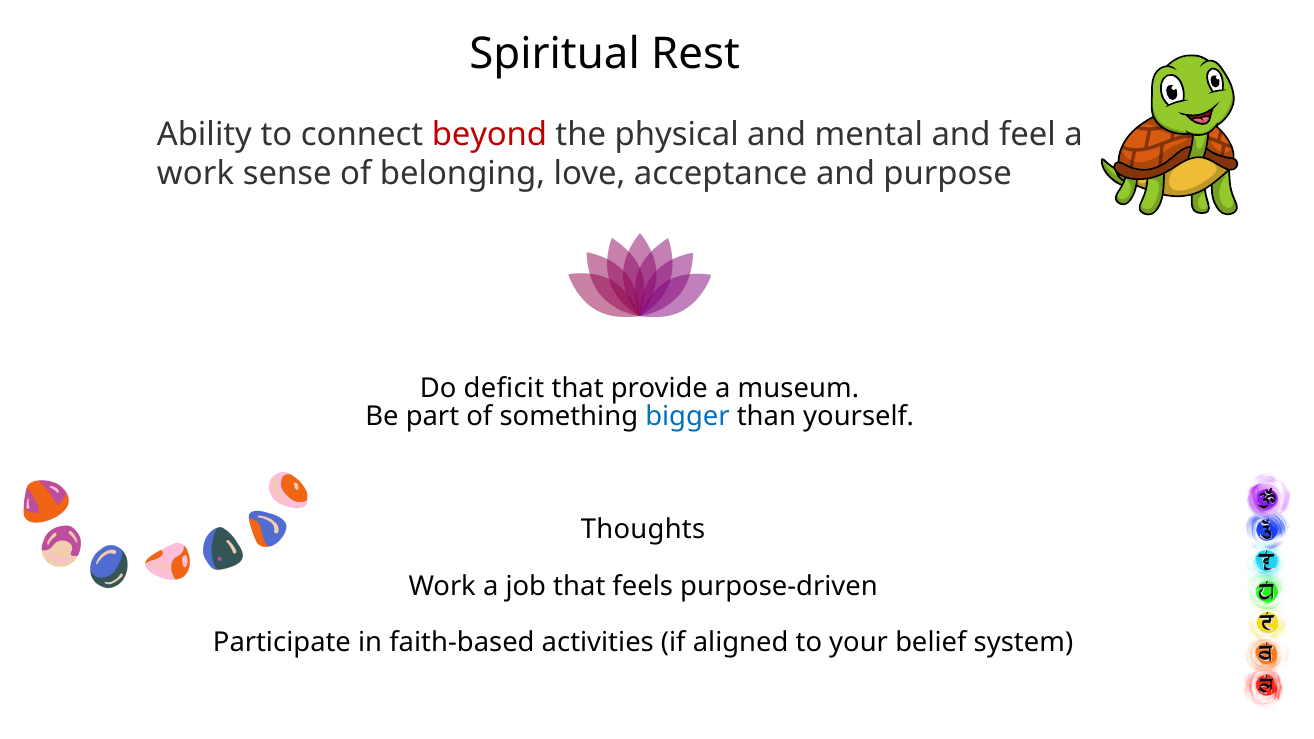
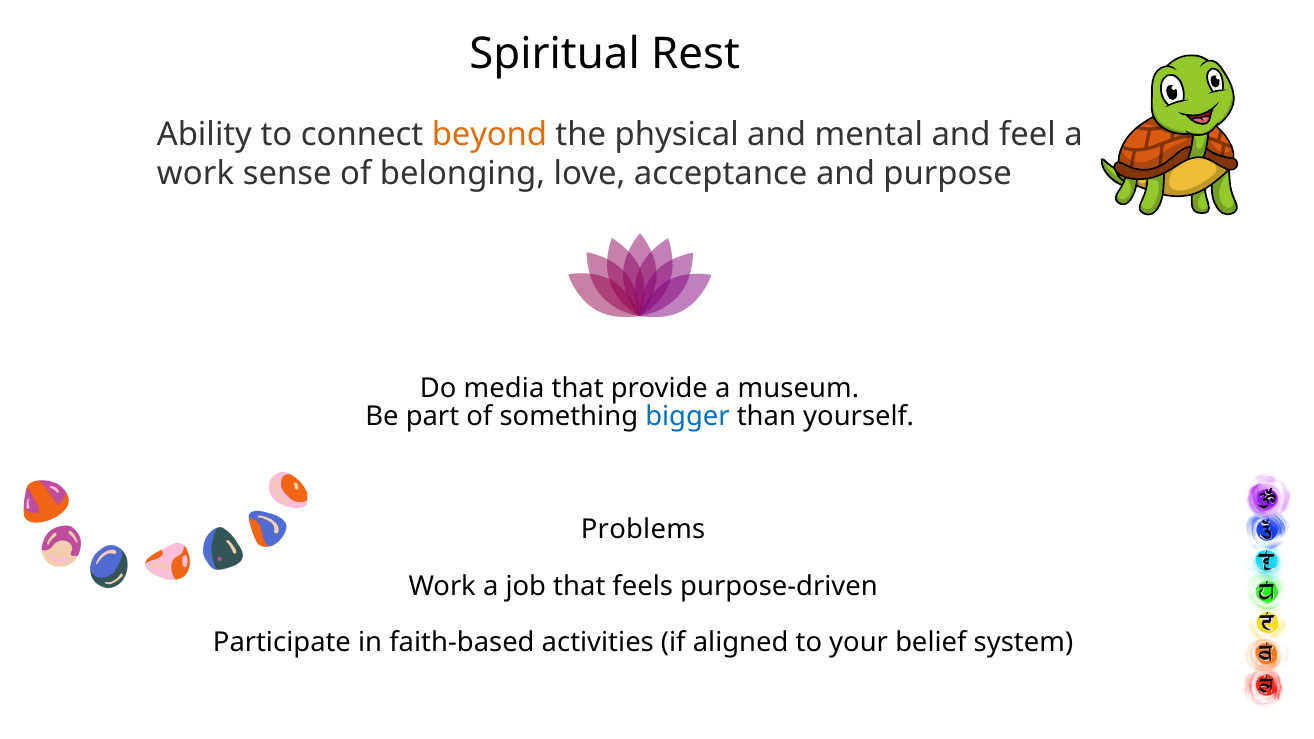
beyond colour: red -> orange
deficit: deficit -> media
Thoughts: Thoughts -> Problems
